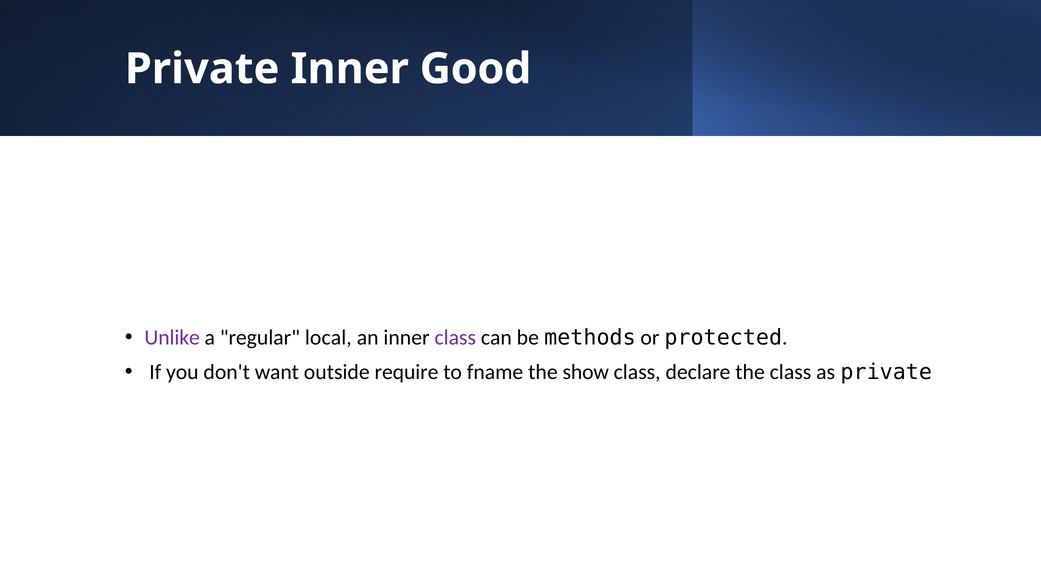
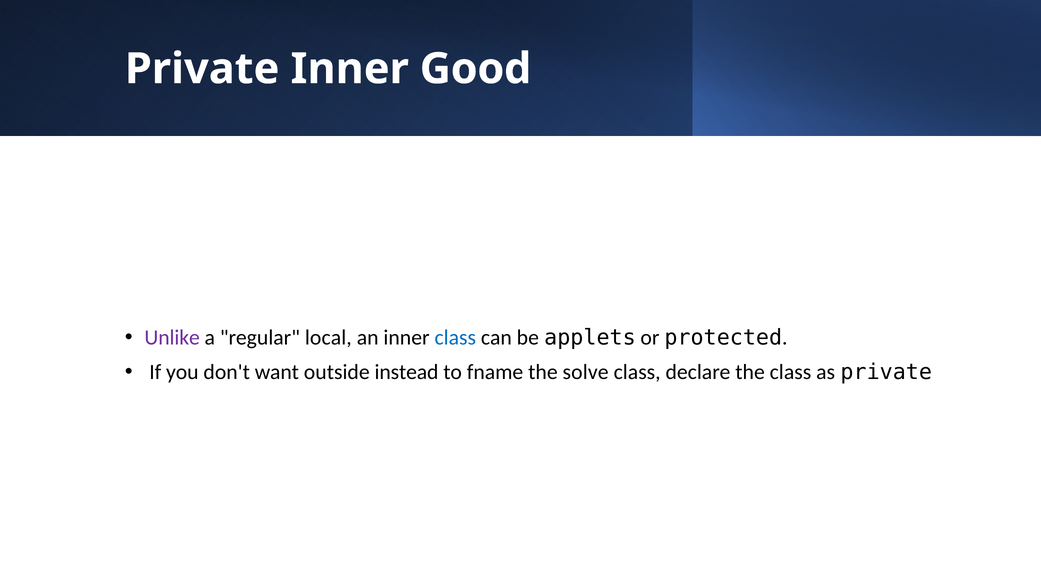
class at (455, 338) colour: purple -> blue
methods: methods -> applets
require: require -> instead
show: show -> solve
